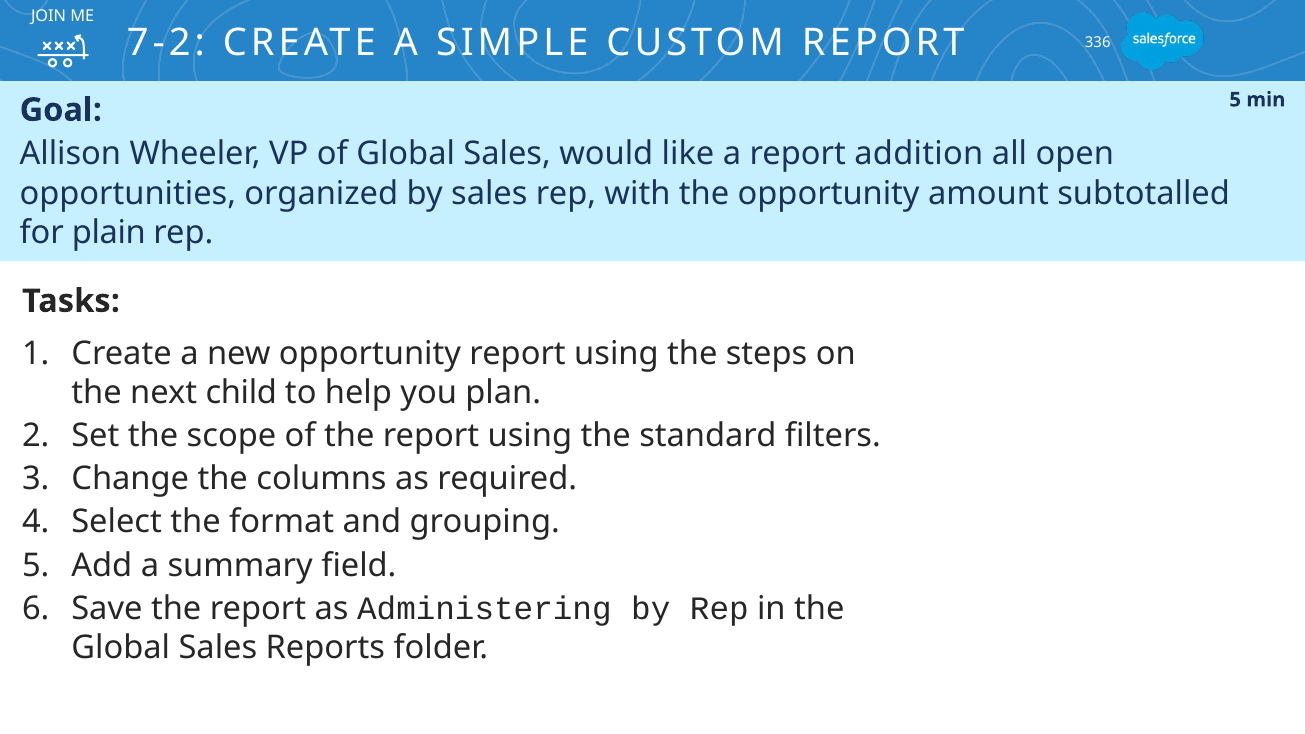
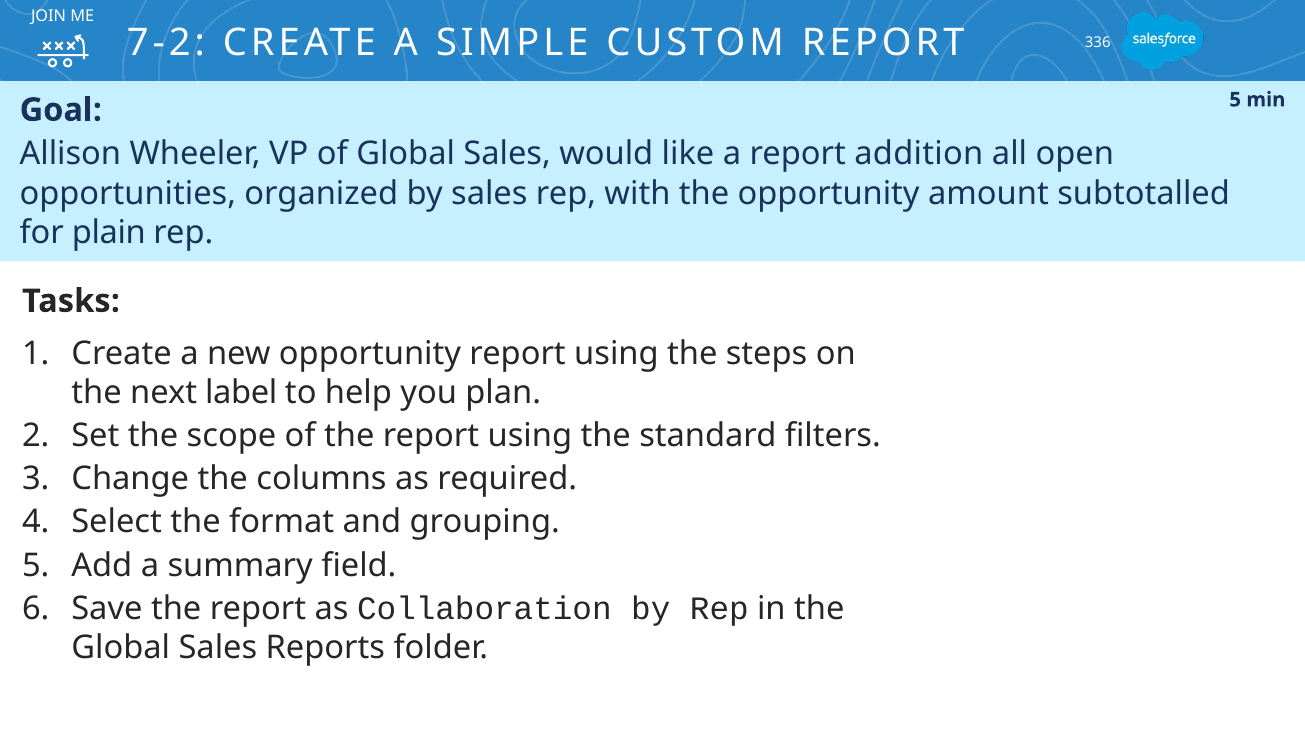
child: child -> label
Administering: Administering -> Collaboration
